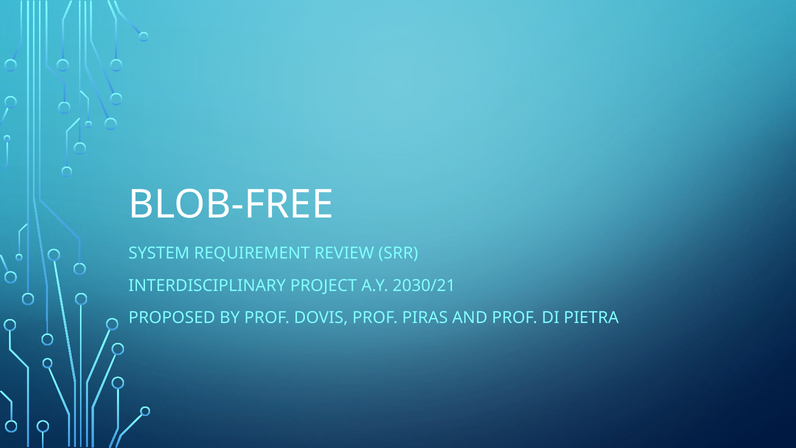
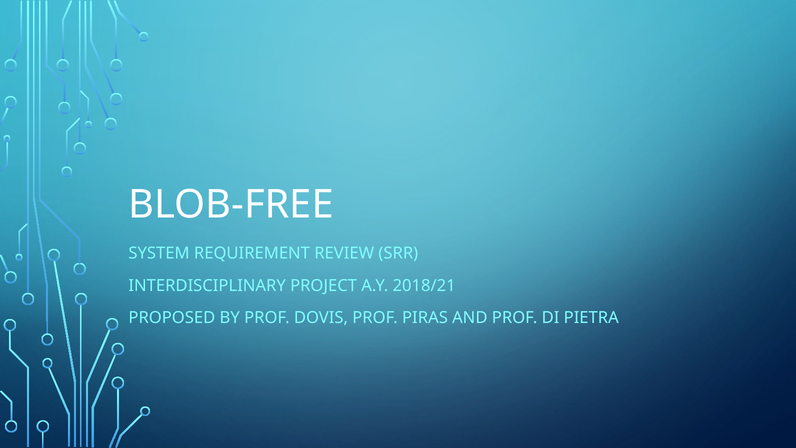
2030/21: 2030/21 -> 2018/21
